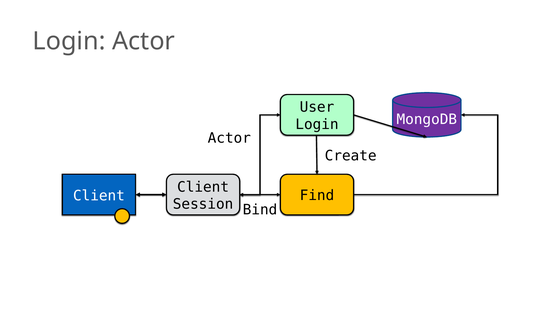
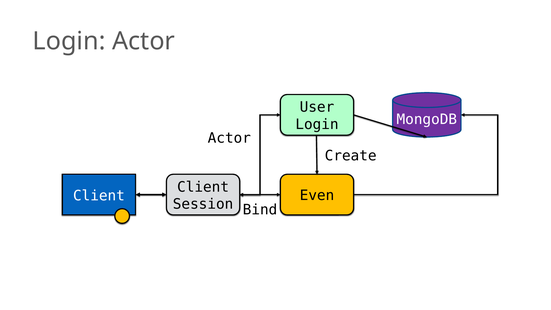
Find: Find -> Even
